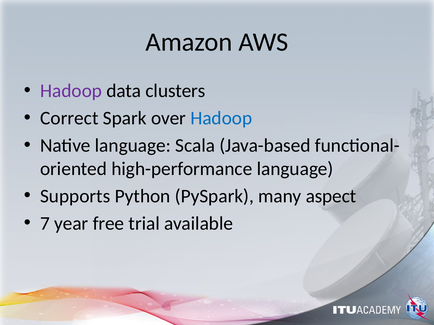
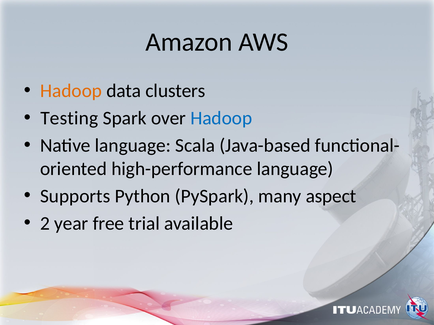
Hadoop at (71, 91) colour: purple -> orange
Correct: Correct -> Testing
7: 7 -> 2
